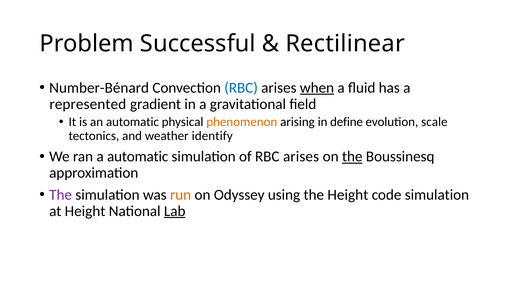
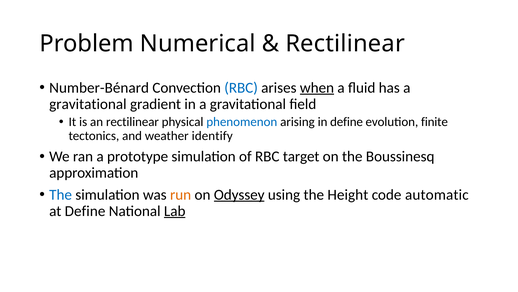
Successful: Successful -> Numerical
represented at (88, 104): represented -> gravitational
an automatic: automatic -> rectilinear
phenomenon colour: orange -> blue
scale: scale -> finite
a automatic: automatic -> prototype
of RBC arises: arises -> target
the at (352, 156) underline: present -> none
The at (61, 194) colour: purple -> blue
Odyssey underline: none -> present
code simulation: simulation -> automatic
at Height: Height -> Define
